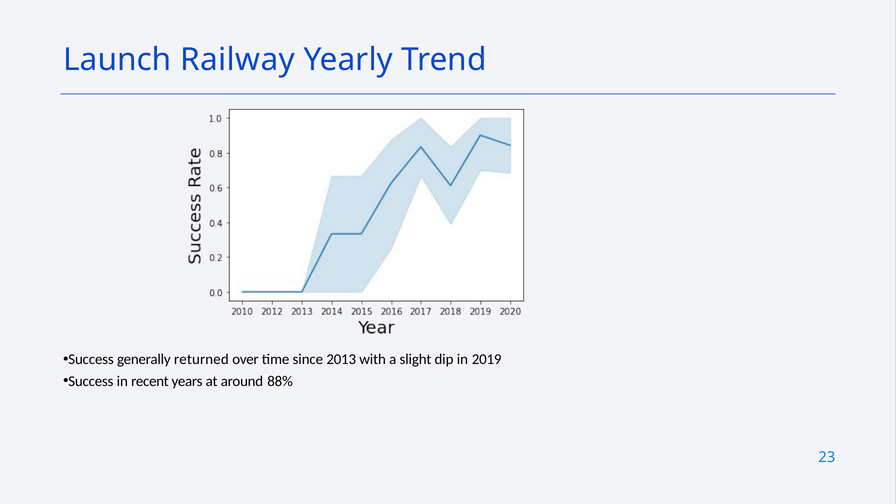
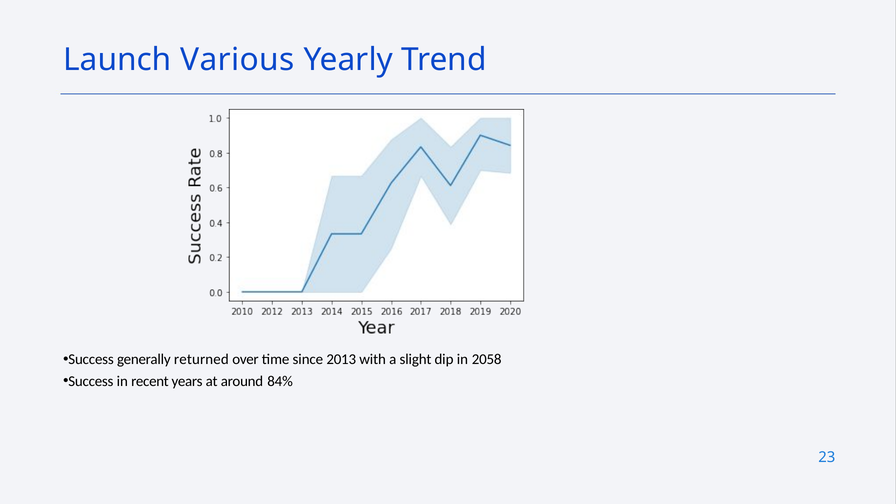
Railway: Railway -> Various
2019: 2019 -> 2058
88%: 88% -> 84%
